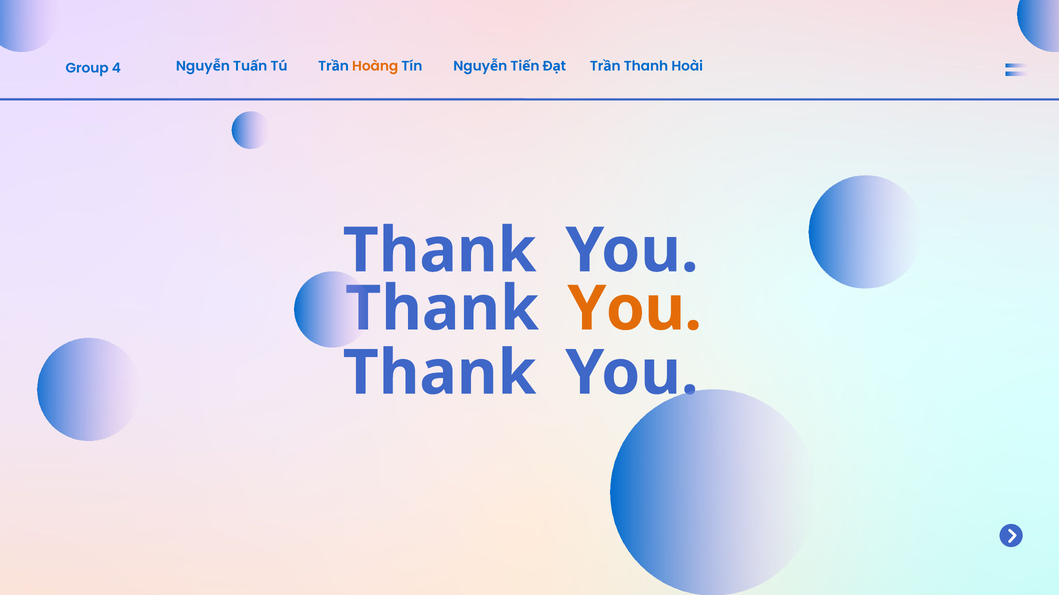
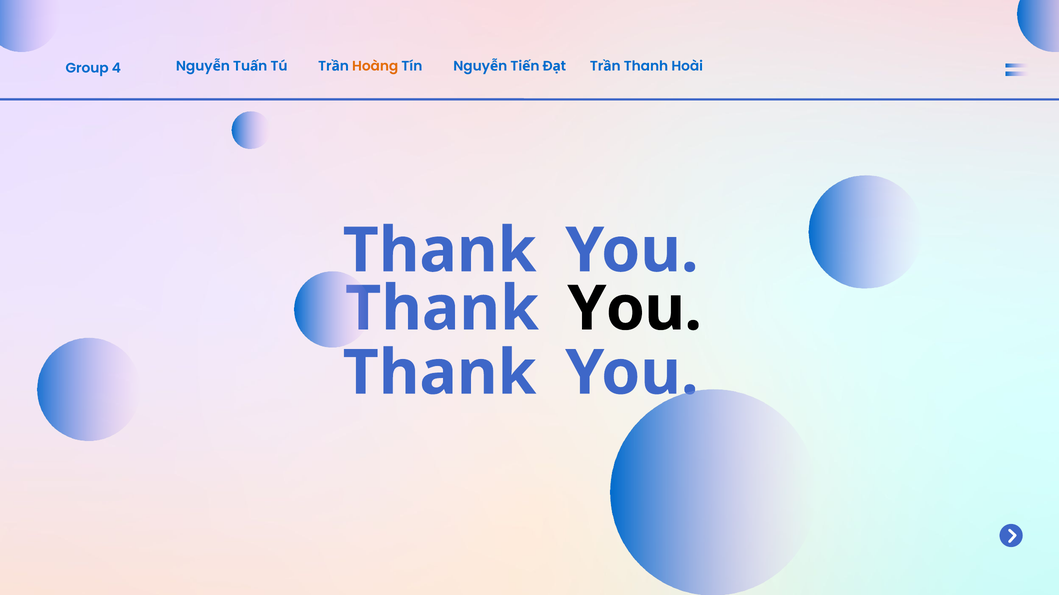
You at (635, 309) colour: orange -> black
